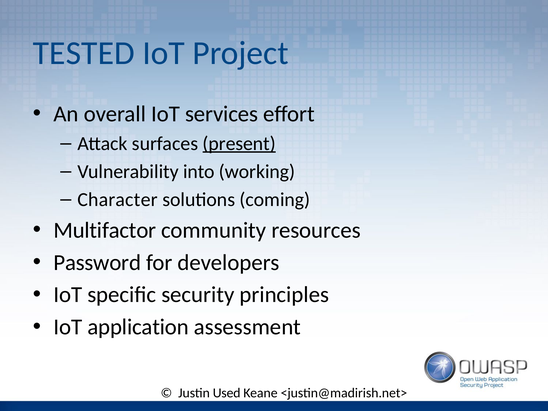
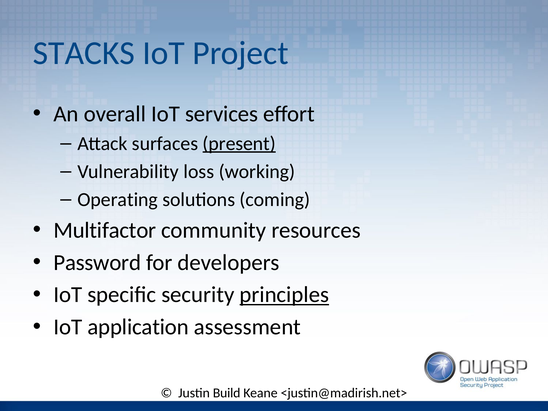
TESTED: TESTED -> STACKS
into: into -> loss
Character: Character -> Operating
principles underline: none -> present
Used: Used -> Build
